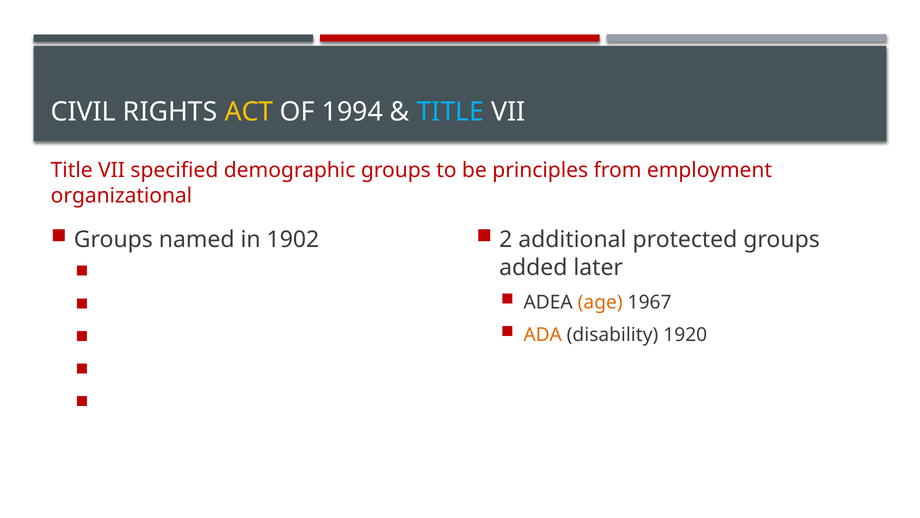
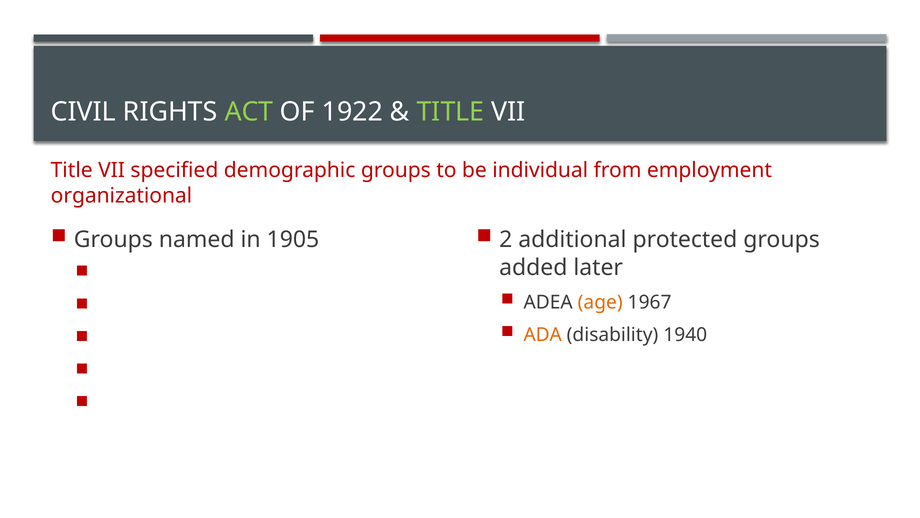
ACT colour: yellow -> light green
1994: 1994 -> 1922
TITLE at (450, 112) colour: light blue -> light green
principles: principles -> individual
1902: 1902 -> 1905
1920: 1920 -> 1940
